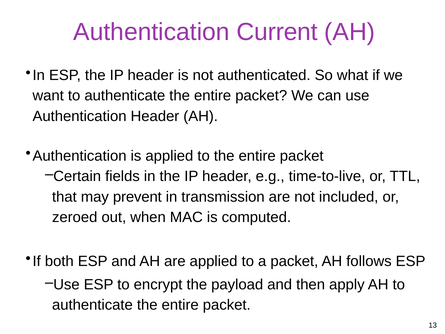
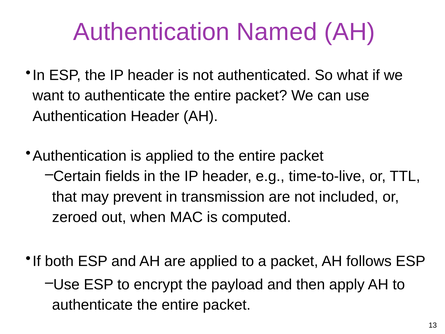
Current: Current -> Named
